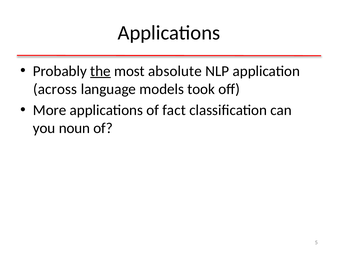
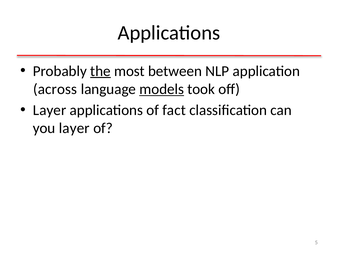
absolute: absolute -> between
models underline: none -> present
More at (50, 110): More -> Layer
you noun: noun -> layer
